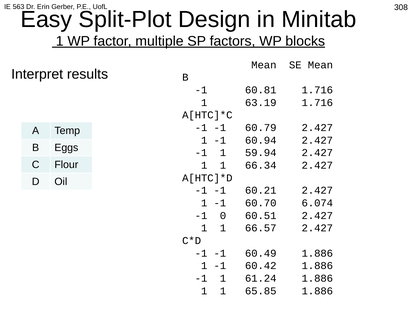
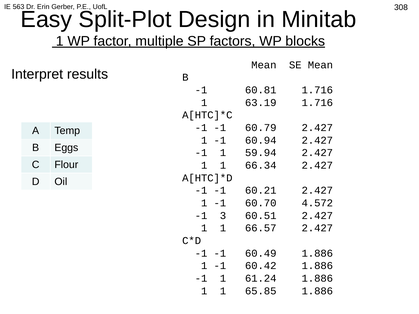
6.074: 6.074 -> 4.572
0: 0 -> 3
